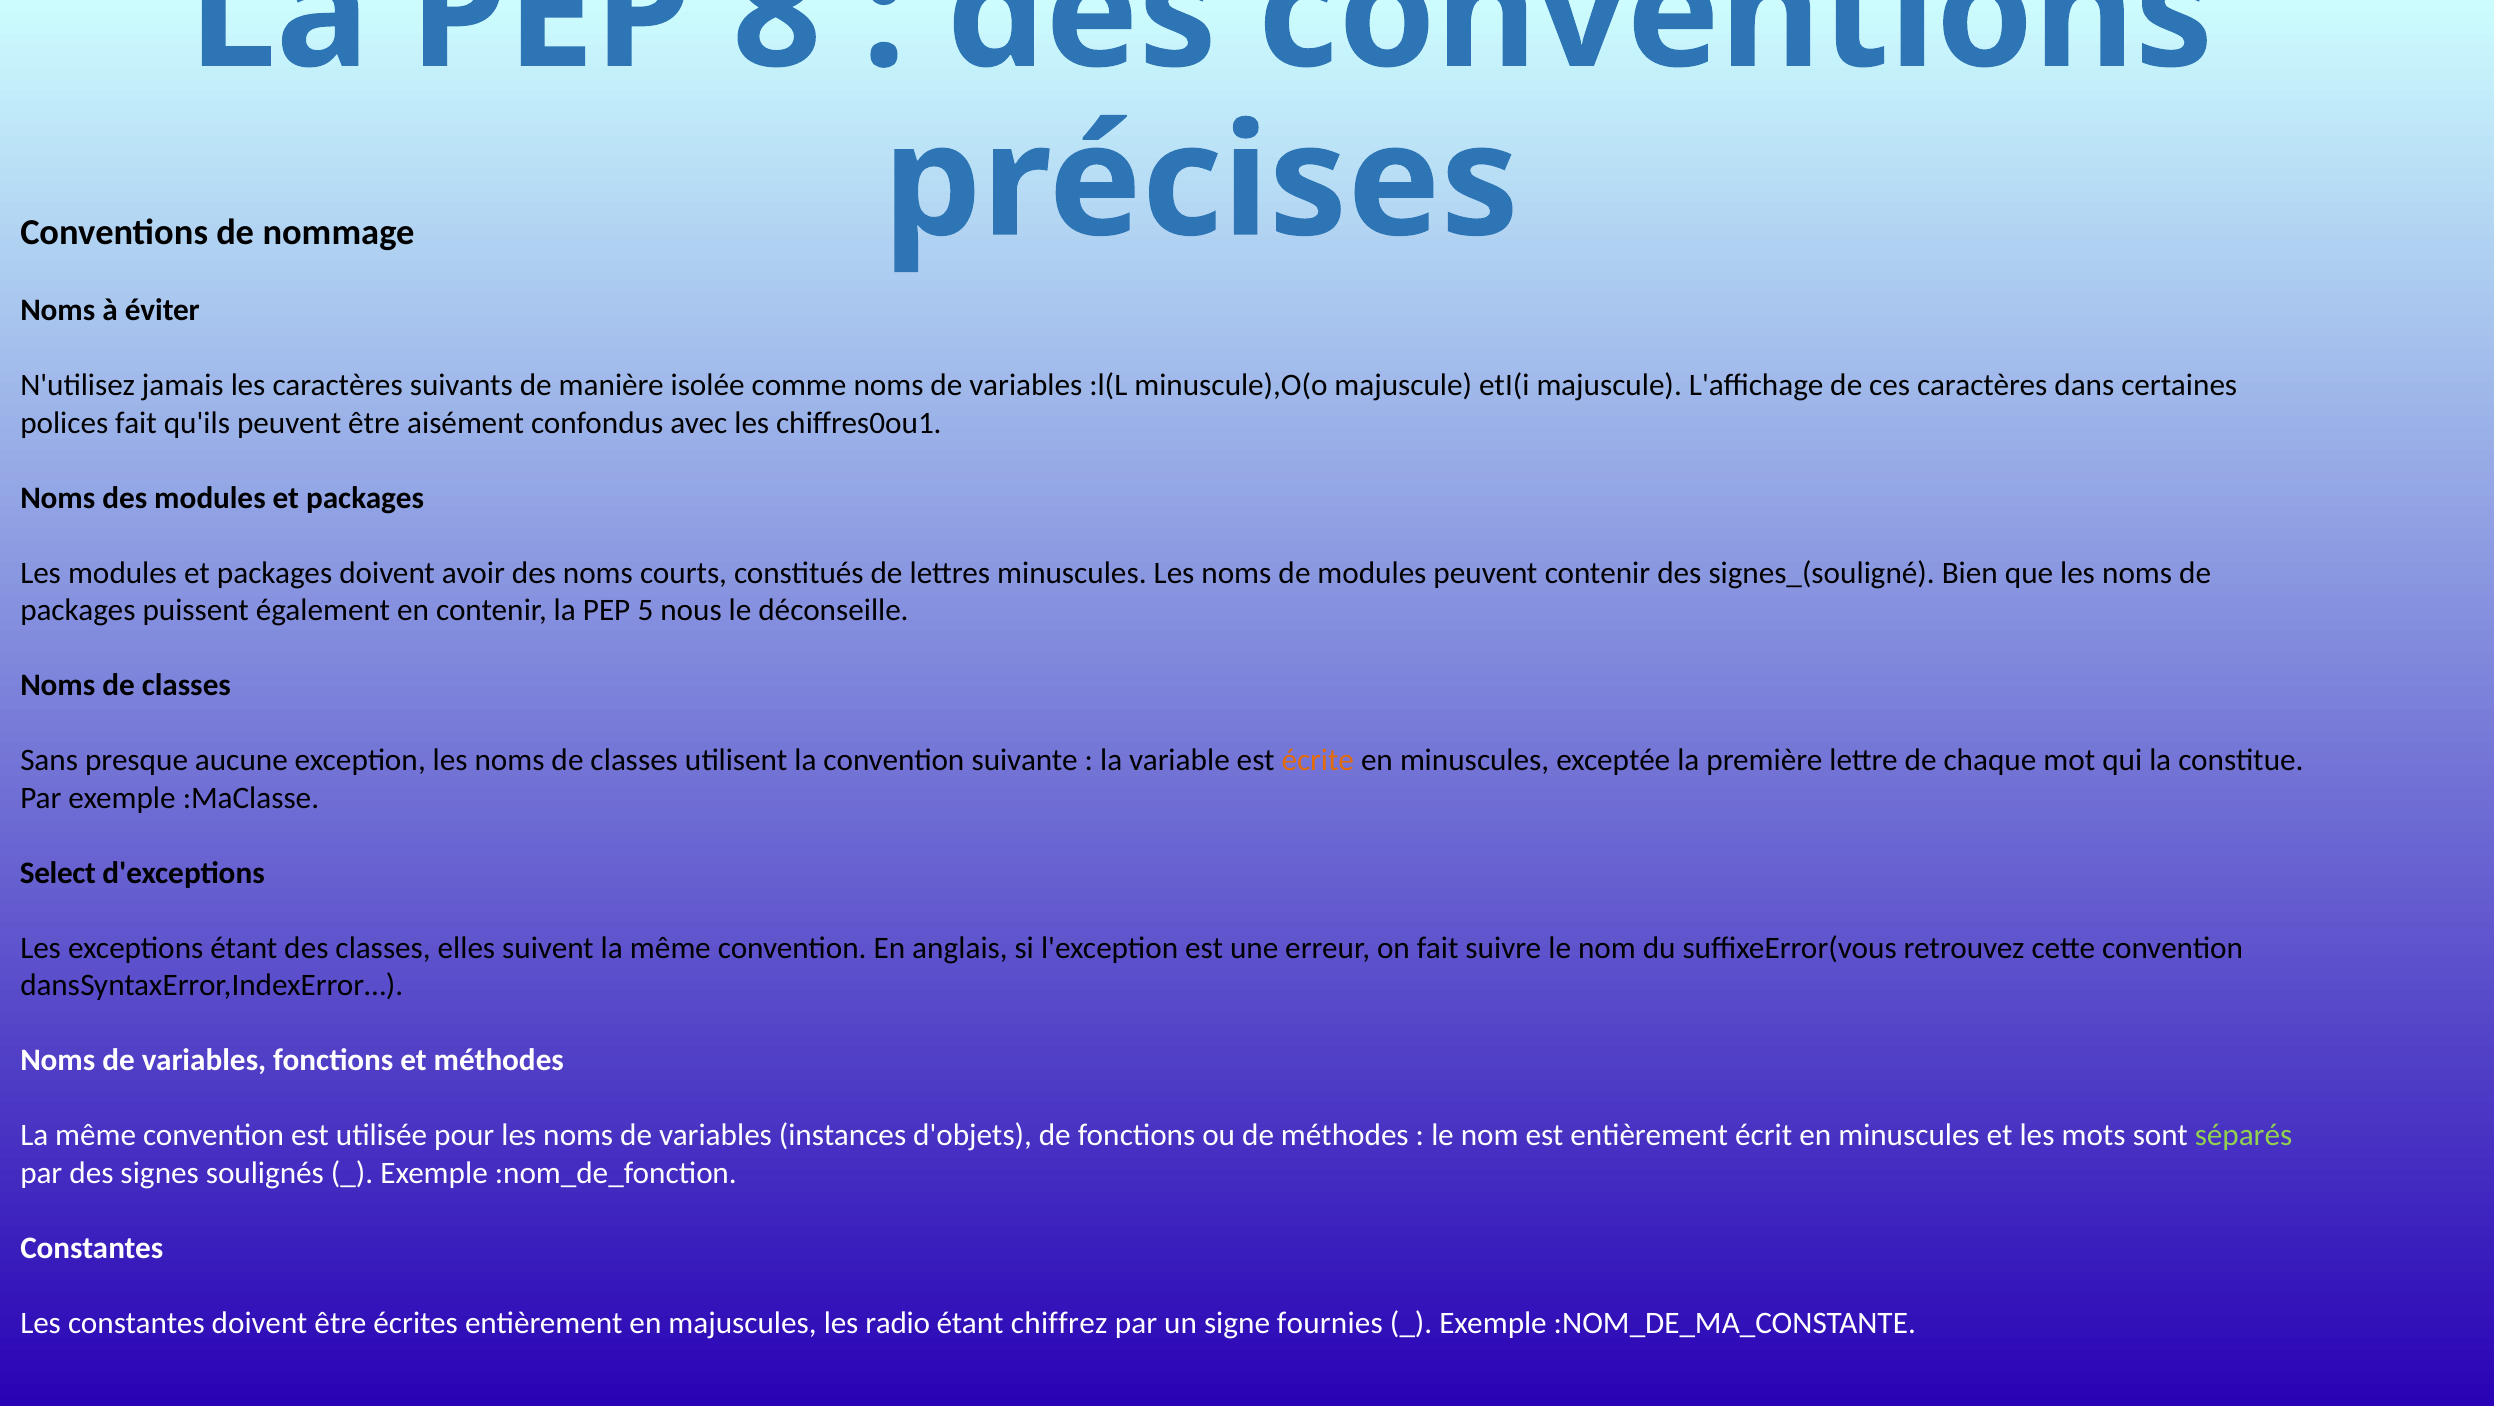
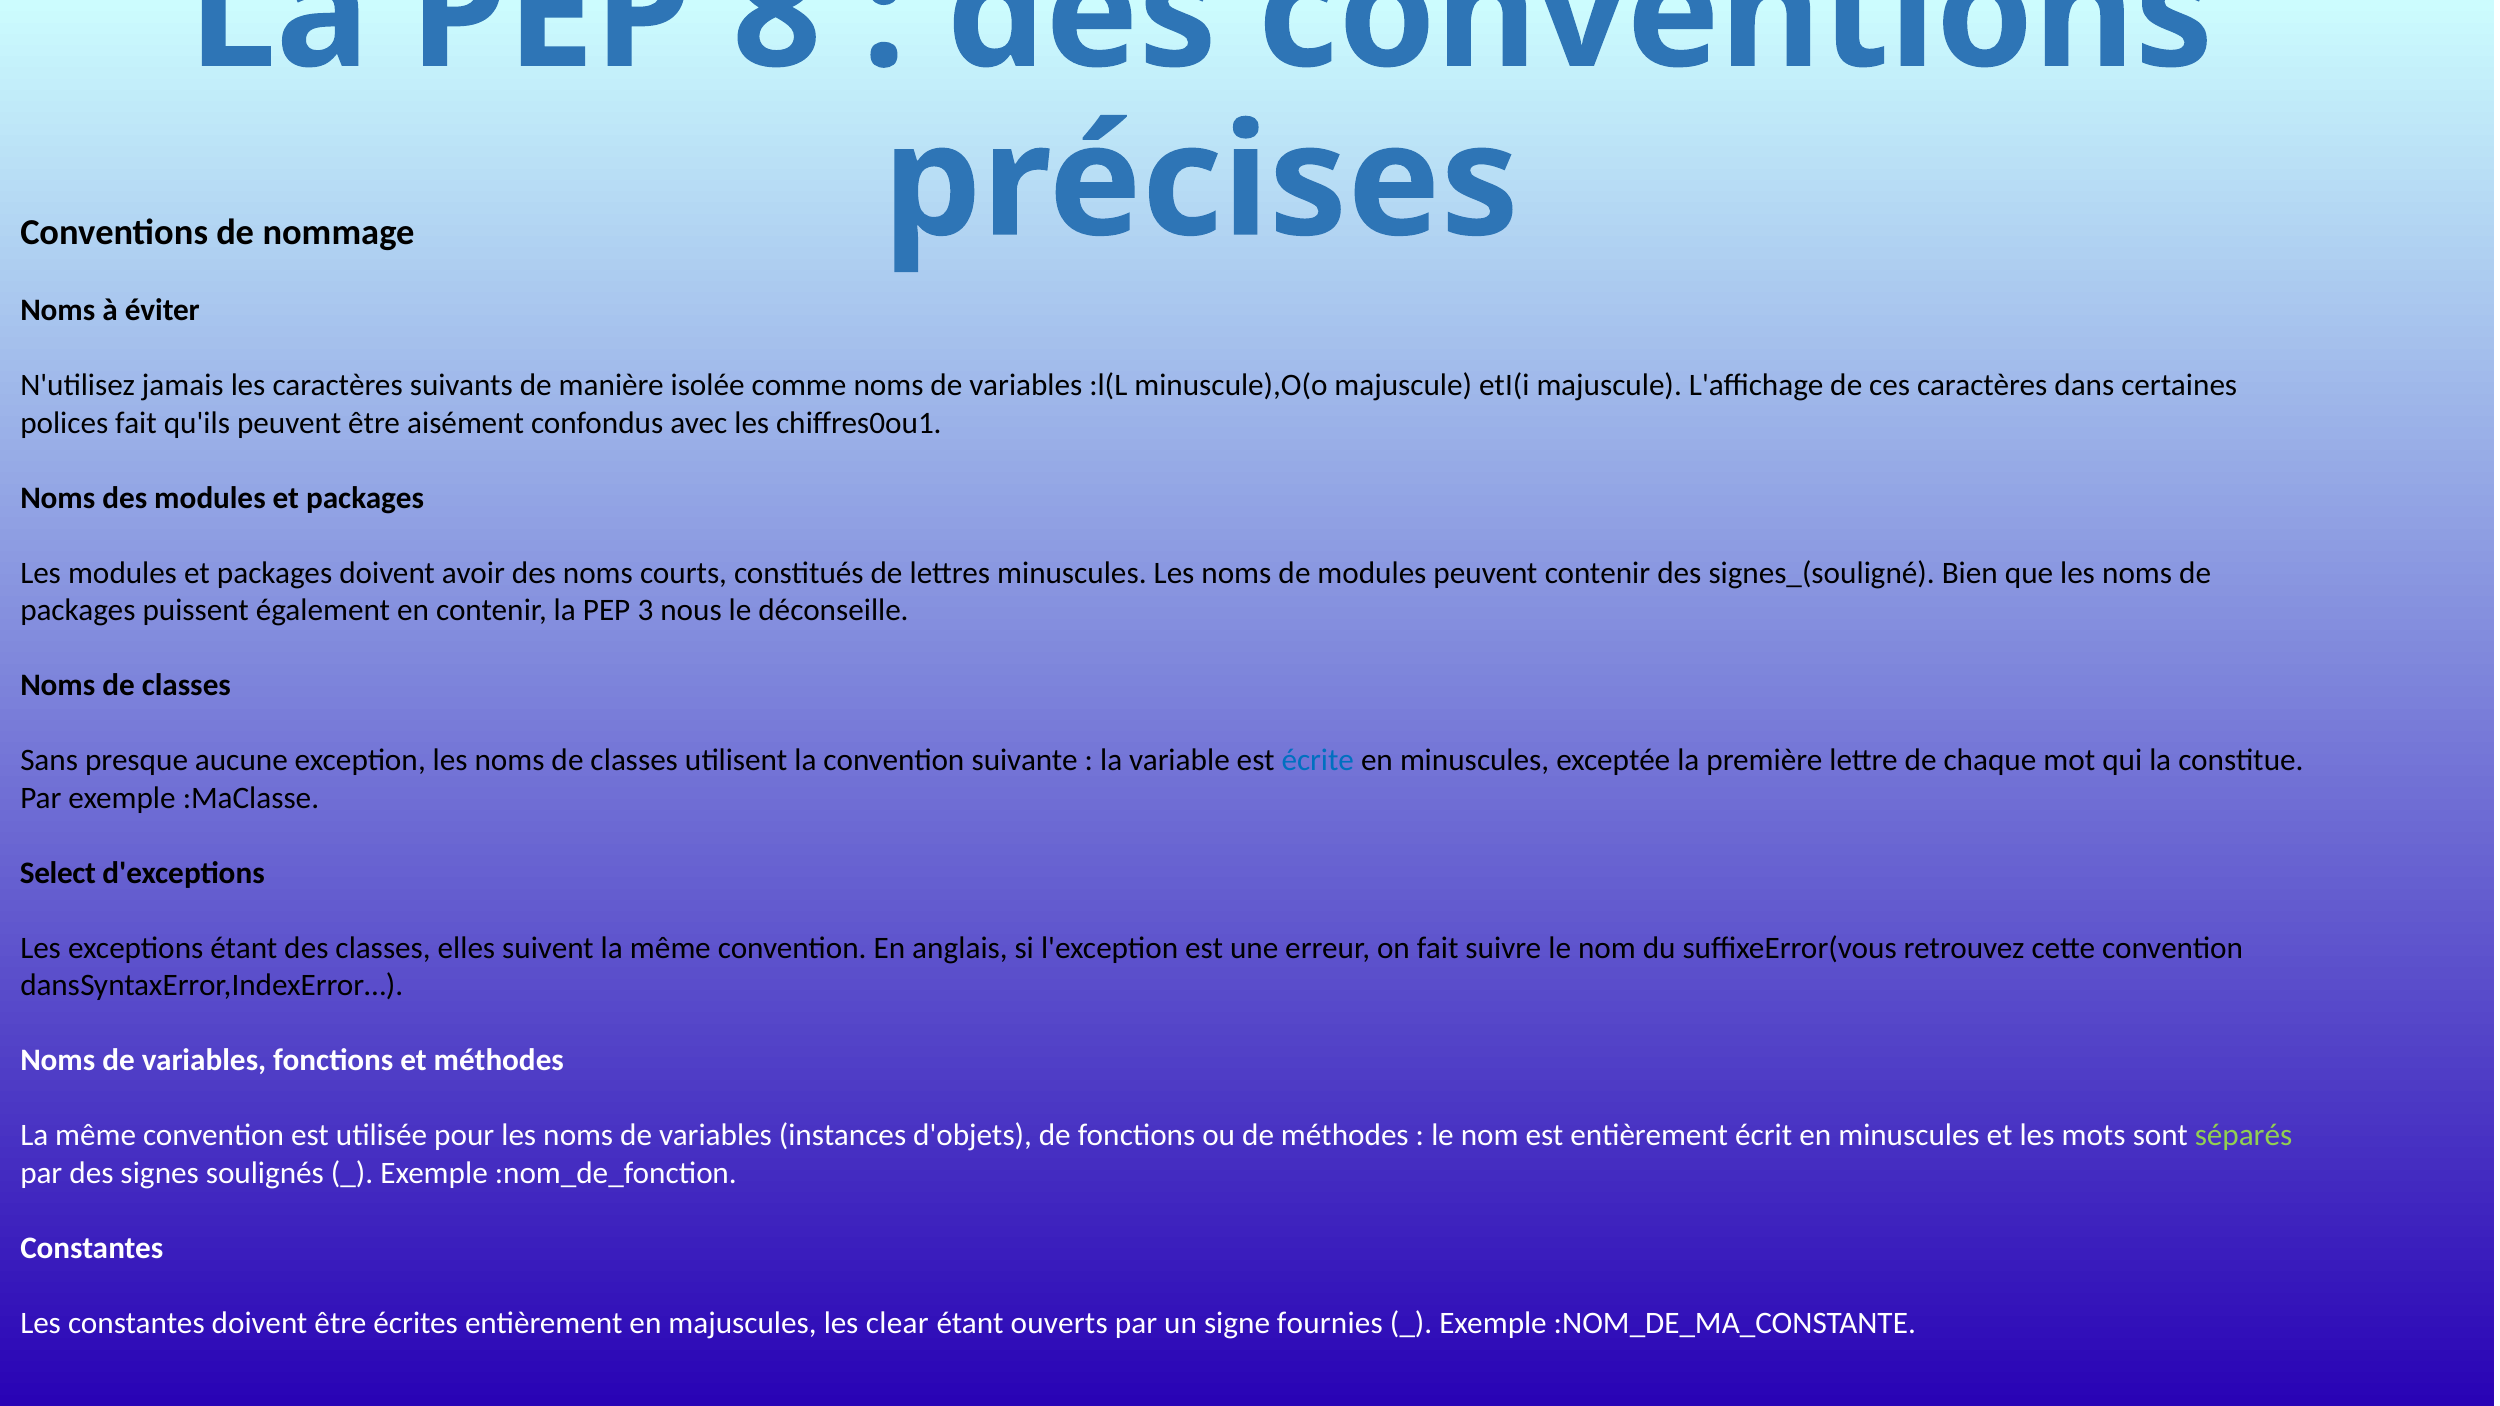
5: 5 -> 3
écrite colour: orange -> blue
radio: radio -> clear
chiffrez: chiffrez -> ouverts
